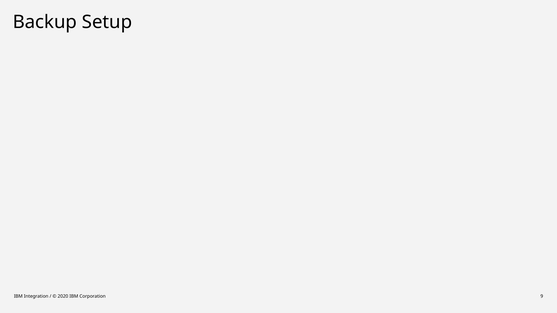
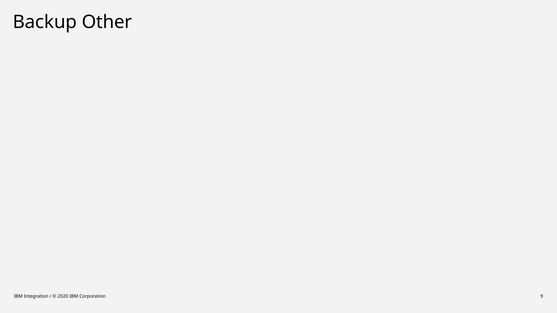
Setup: Setup -> Other
